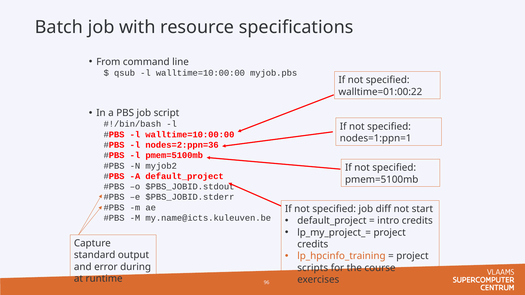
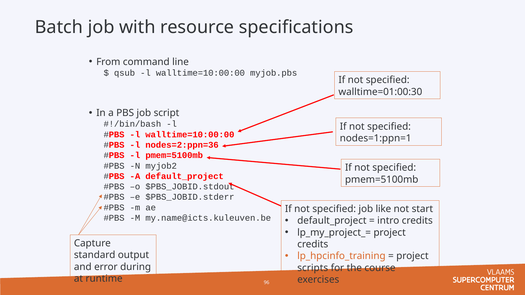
walltime=01:00:22: walltime=01:00:22 -> walltime=01:00:30
diff: diff -> like
